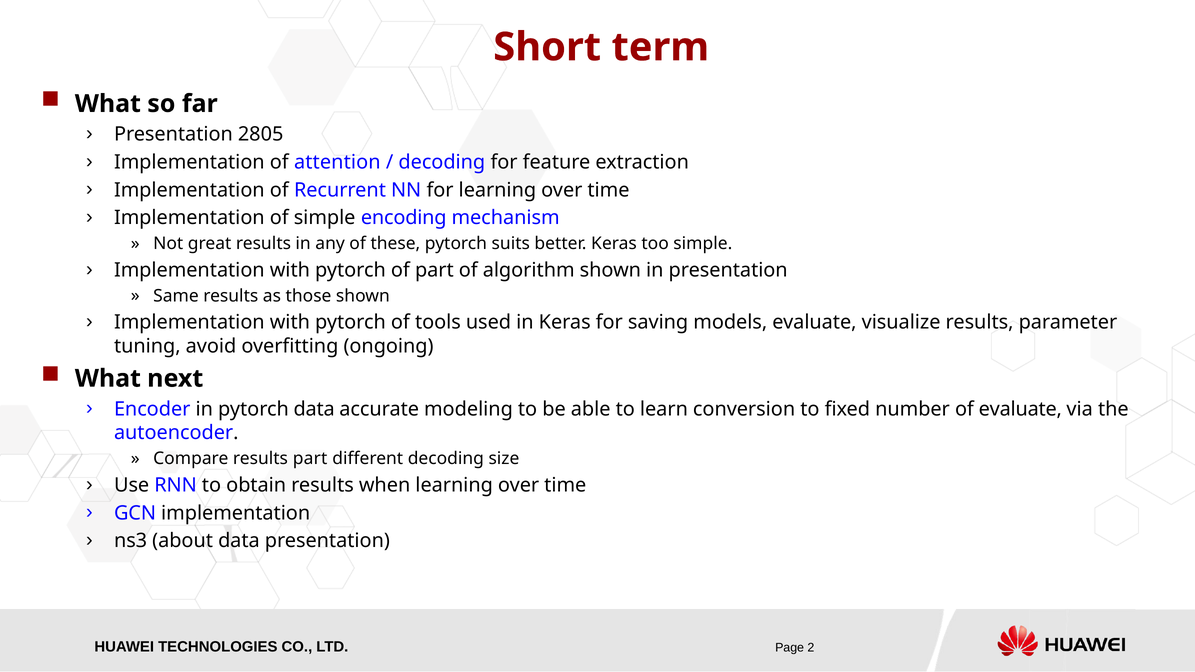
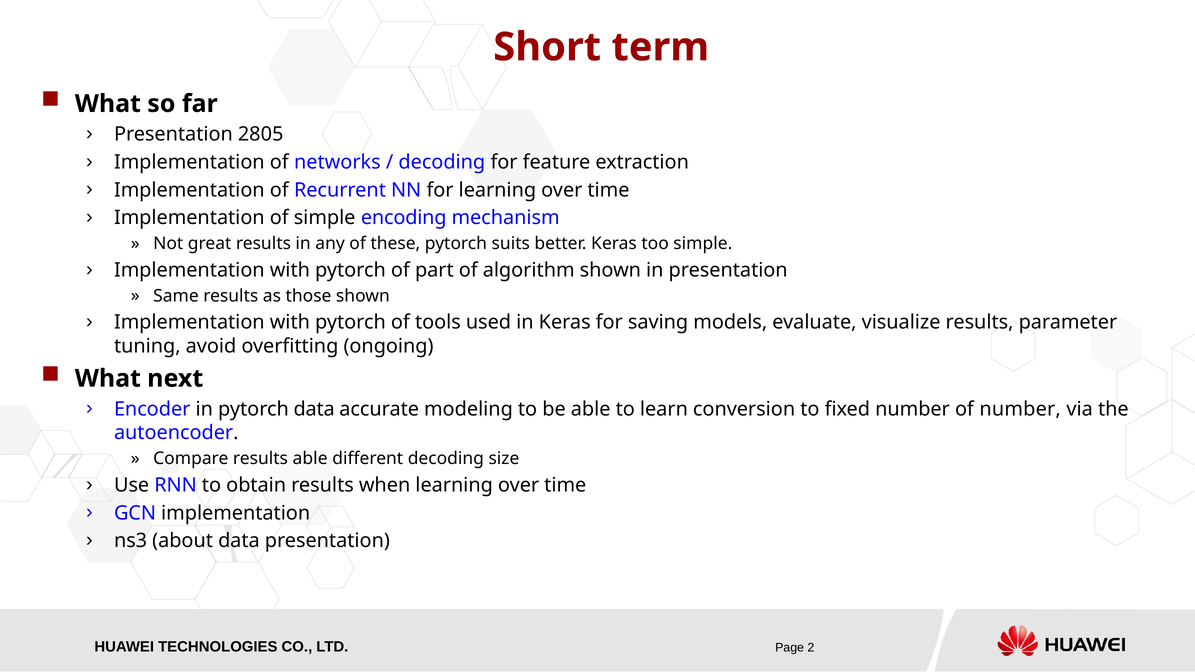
attention: attention -> networks
of evaluate: evaluate -> number
results part: part -> able
